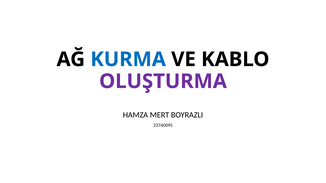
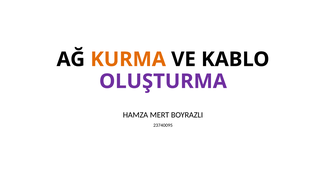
KURMA colour: blue -> orange
